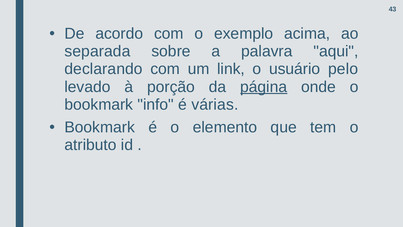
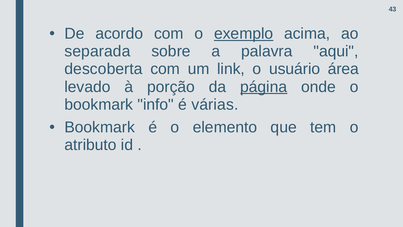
exemplo underline: none -> present
declarando: declarando -> descoberta
pelo: pelo -> área
